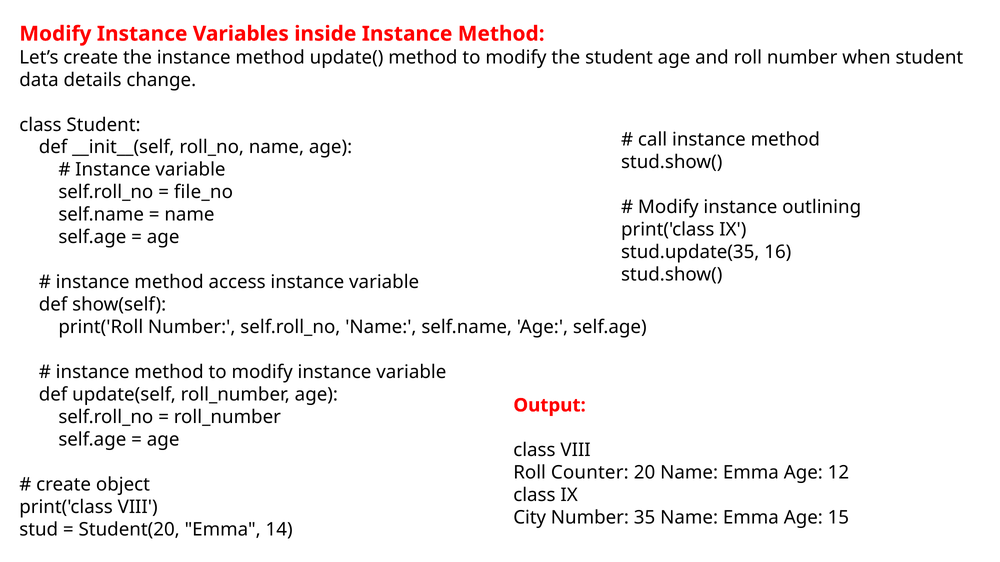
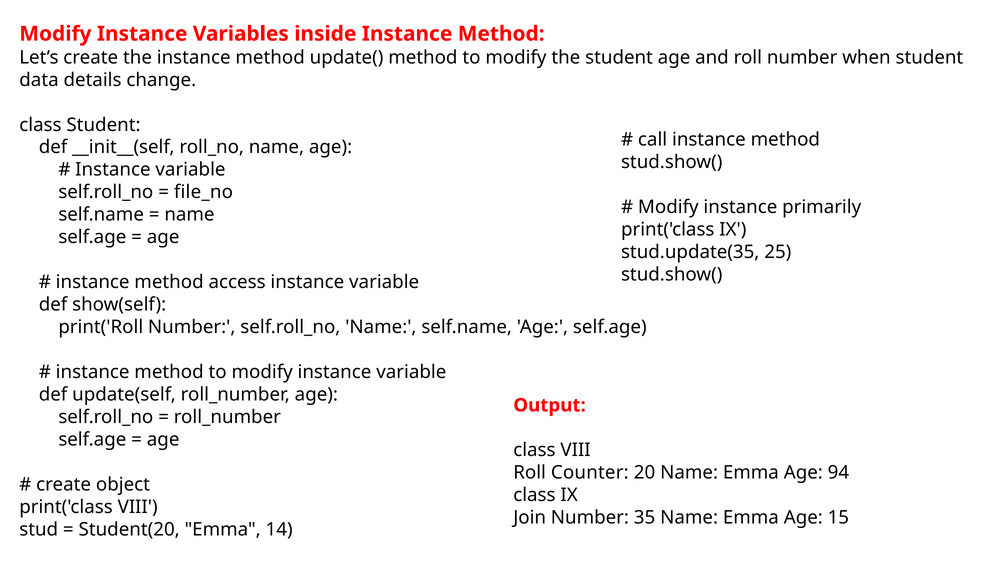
outlining: outlining -> primarily
16: 16 -> 25
12: 12 -> 94
City: City -> Join
